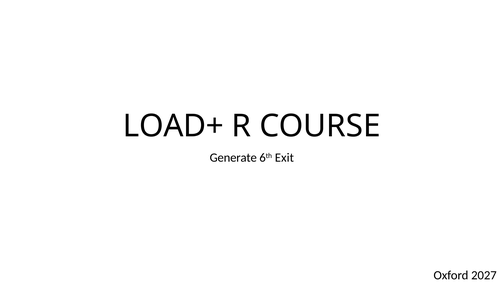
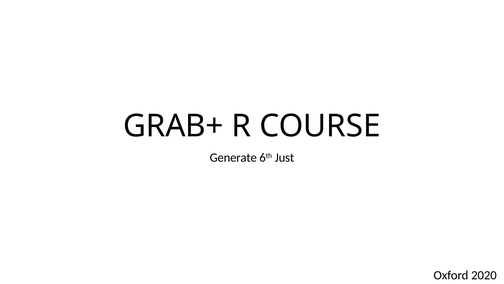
LOAD+: LOAD+ -> GRAB+
Exit: Exit -> Just
2027: 2027 -> 2020
